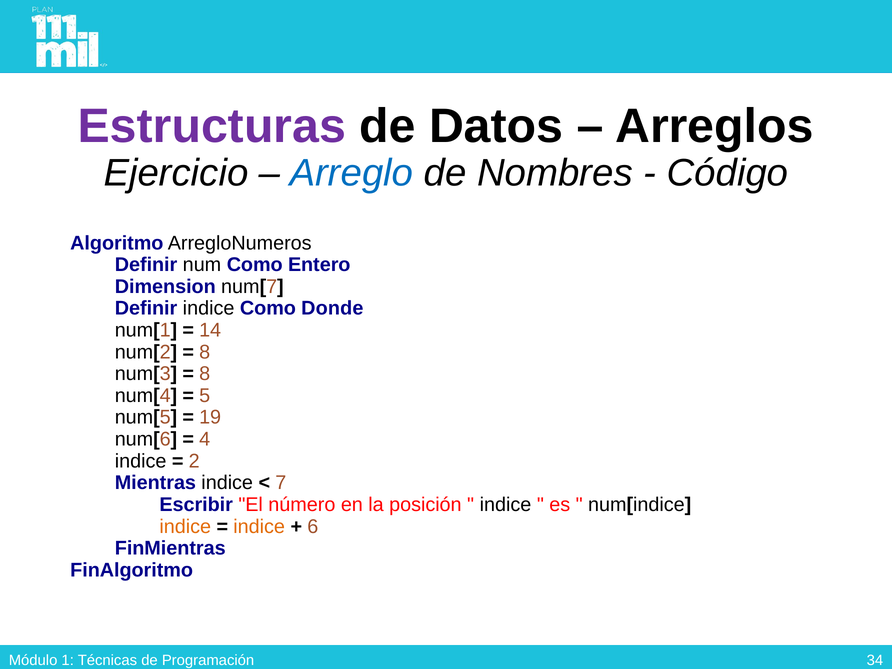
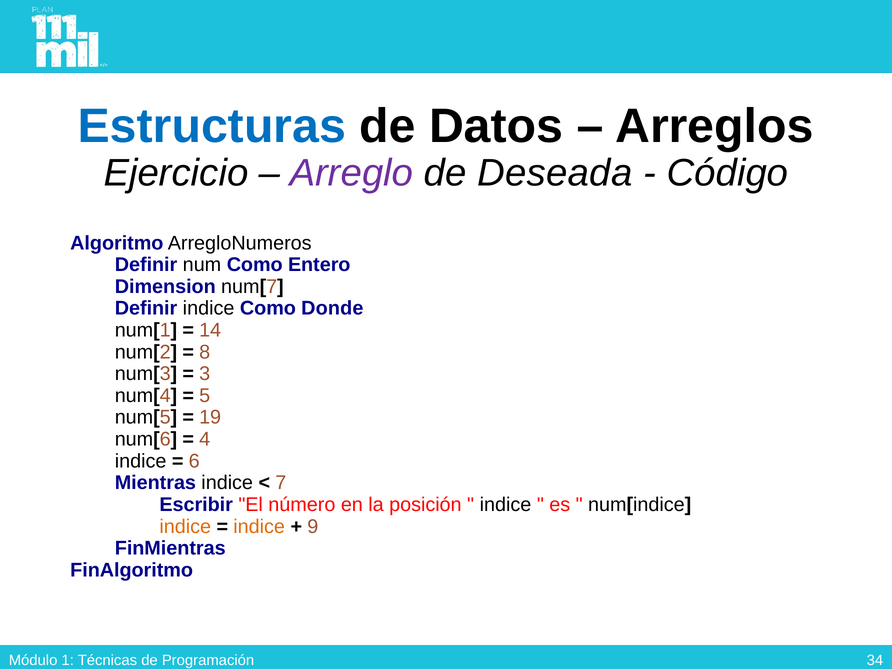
Estructuras colour: purple -> blue
Arreglo colour: blue -> purple
Nombres: Nombres -> Deseada
8 at (205, 374): 8 -> 3
2: 2 -> 6
6: 6 -> 9
